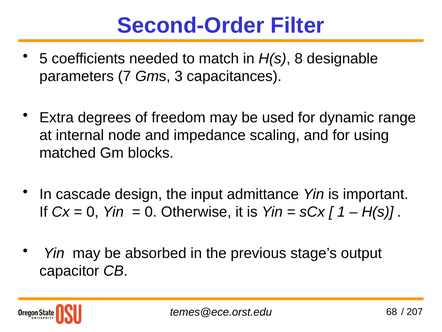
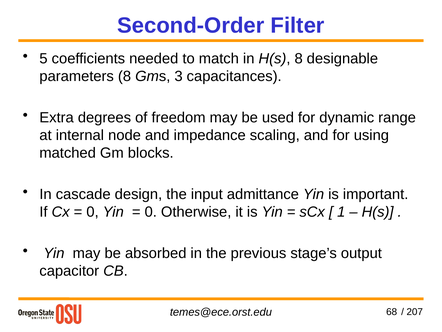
parameters 7: 7 -> 8
